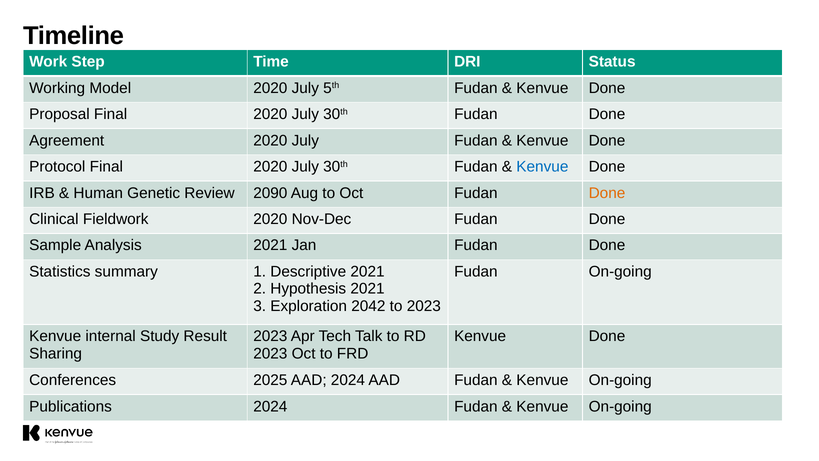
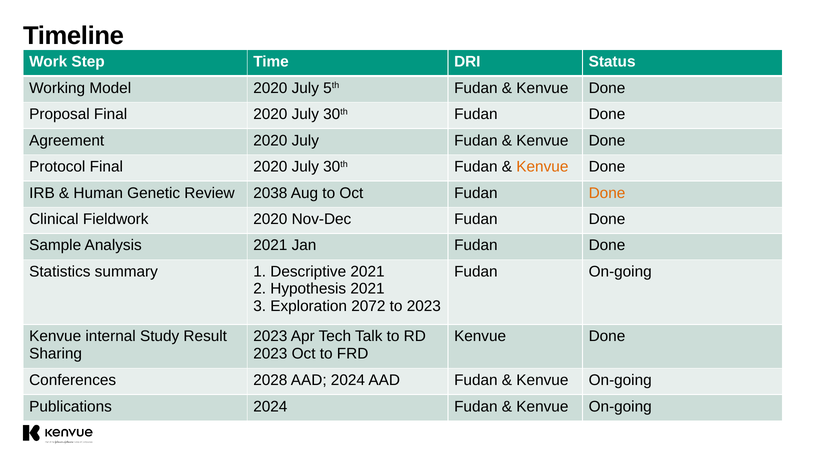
Kenvue at (542, 167) colour: blue -> orange
2090: 2090 -> 2038
2042: 2042 -> 2072
2025: 2025 -> 2028
